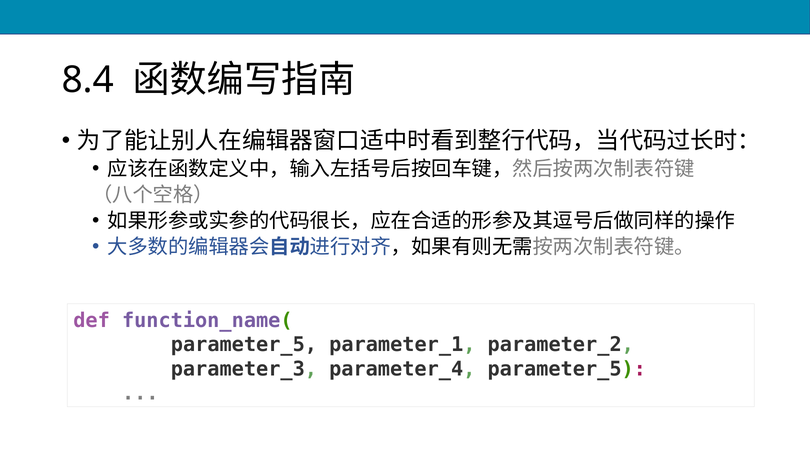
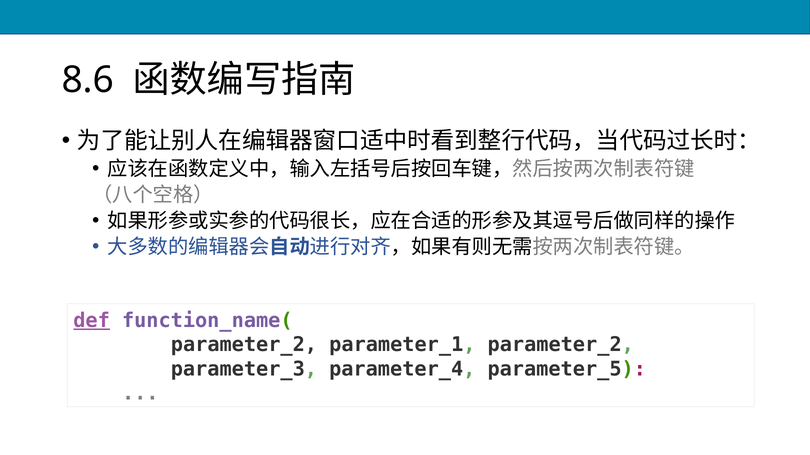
8.4: 8.4 -> 8.6
def underline: none -> present
parameter_5 at (244, 345): parameter_5 -> parameter_2
